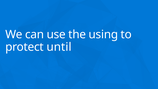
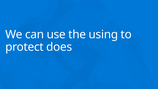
until: until -> does
